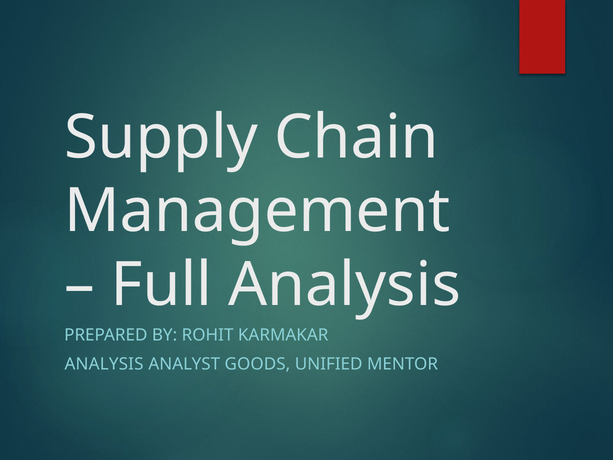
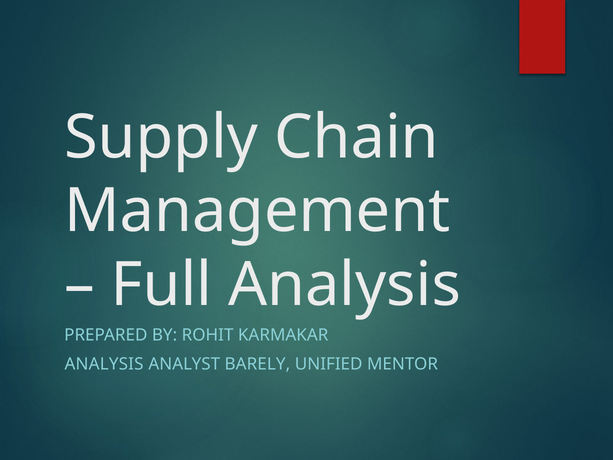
GOODS: GOODS -> BARELY
